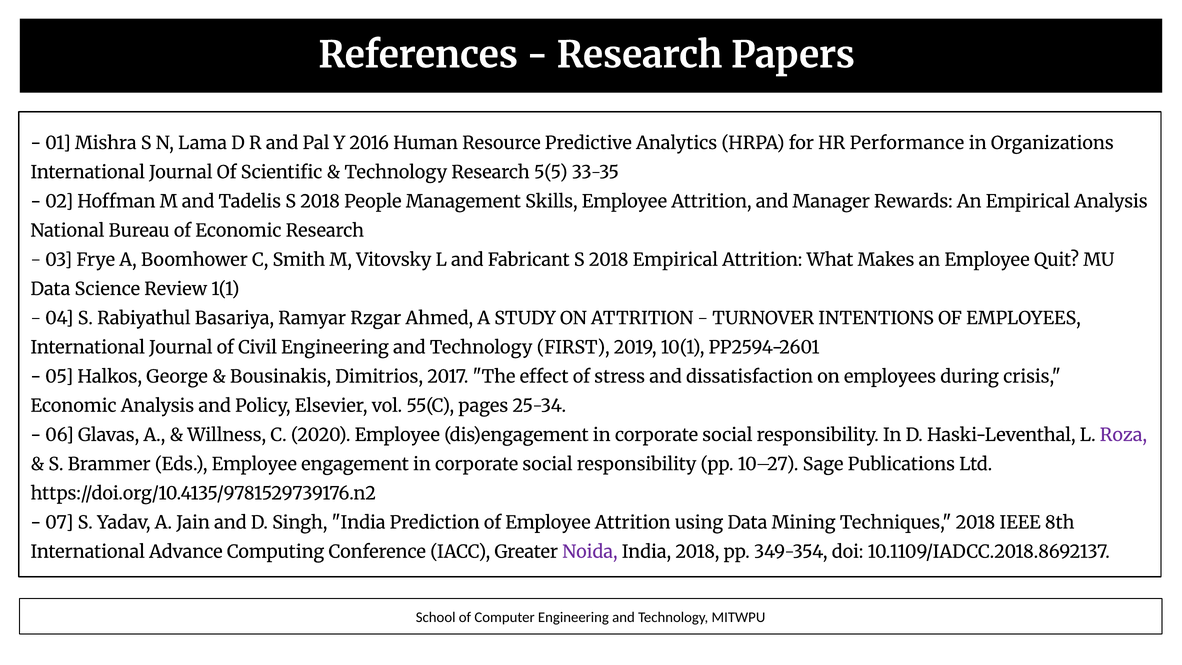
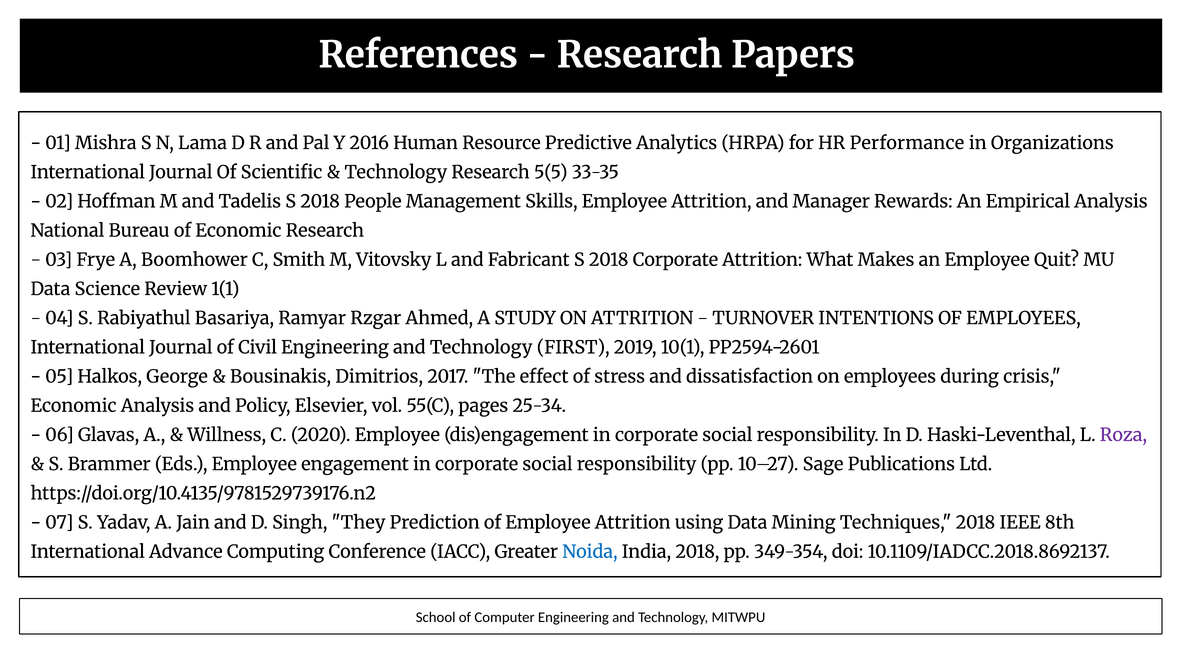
2018 Empirical: Empirical -> Corporate
Singh India: India -> They
Noida colour: purple -> blue
